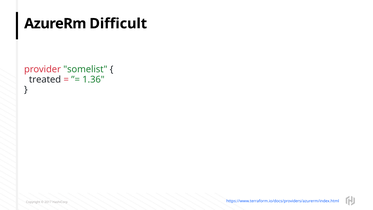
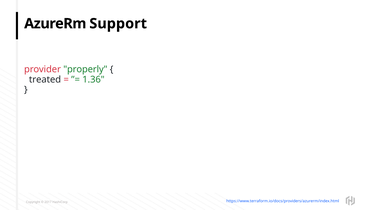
Difficult: Difficult -> Support
somelist: somelist -> properly
